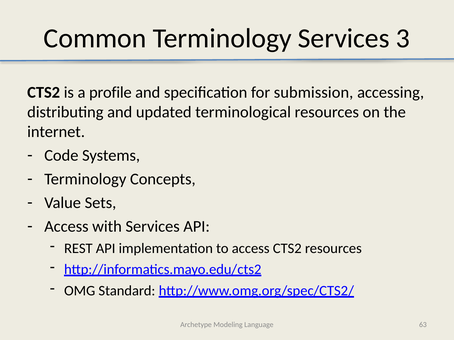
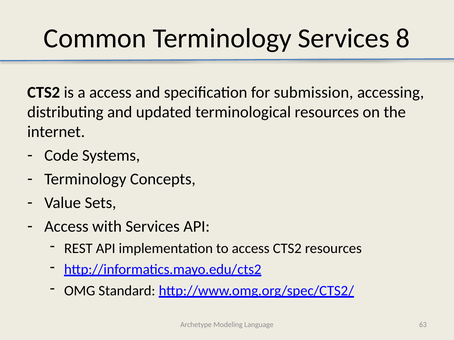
3: 3 -> 8
a profile: profile -> access
